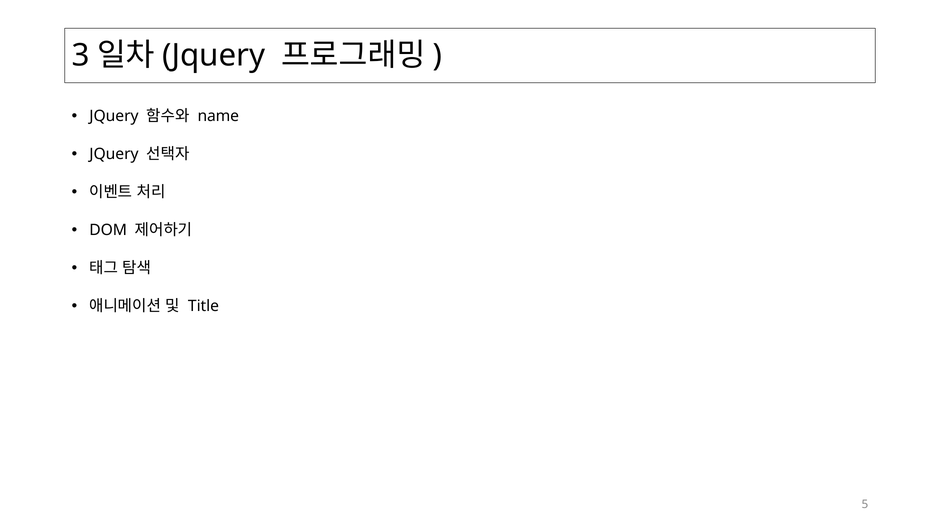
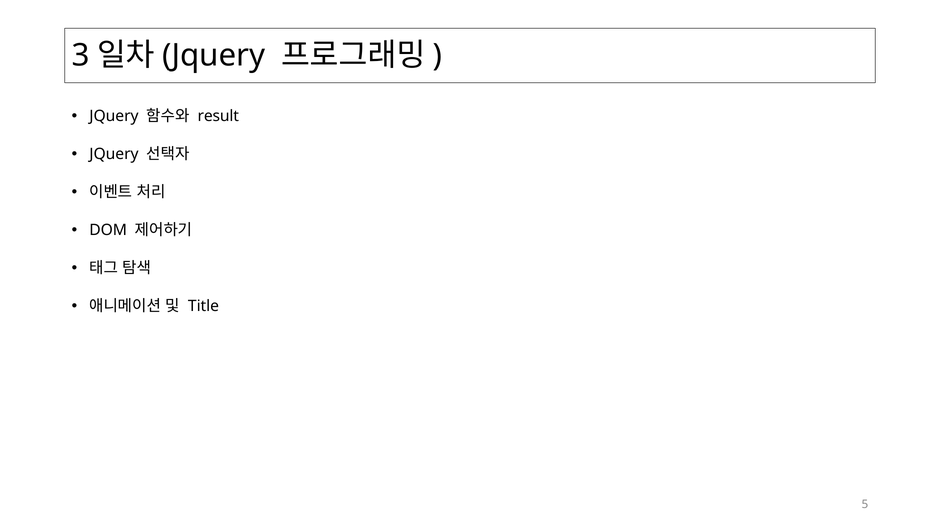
name: name -> result
